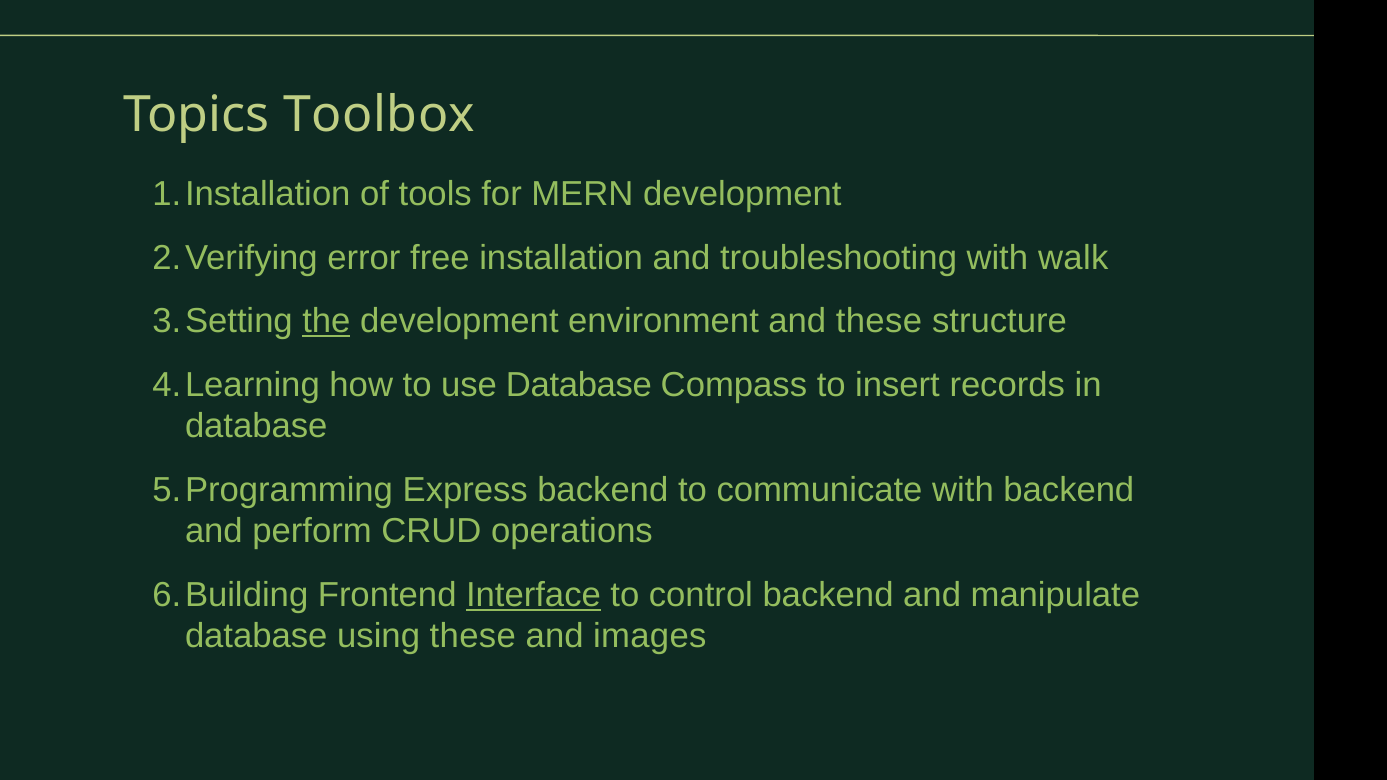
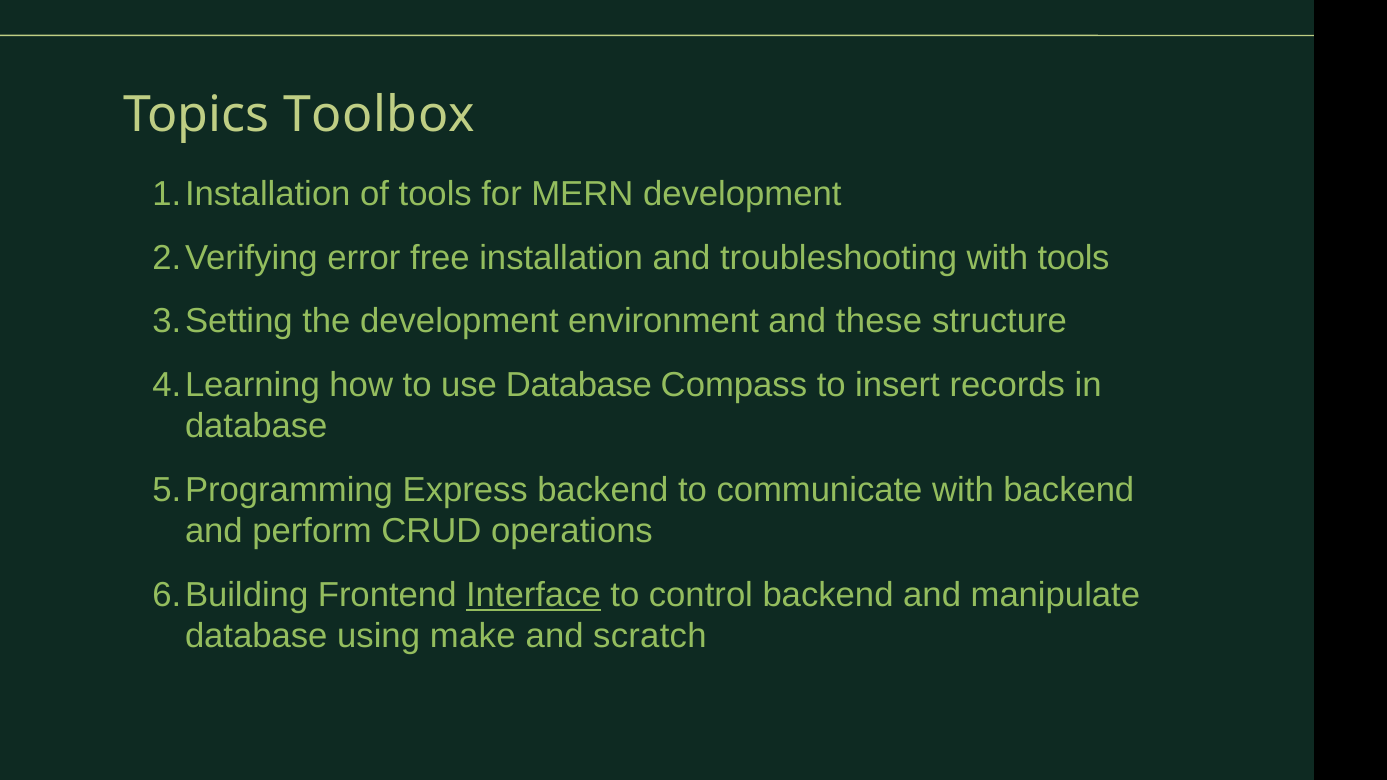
with walk: walk -> tools
the underline: present -> none
using these: these -> make
images: images -> scratch
